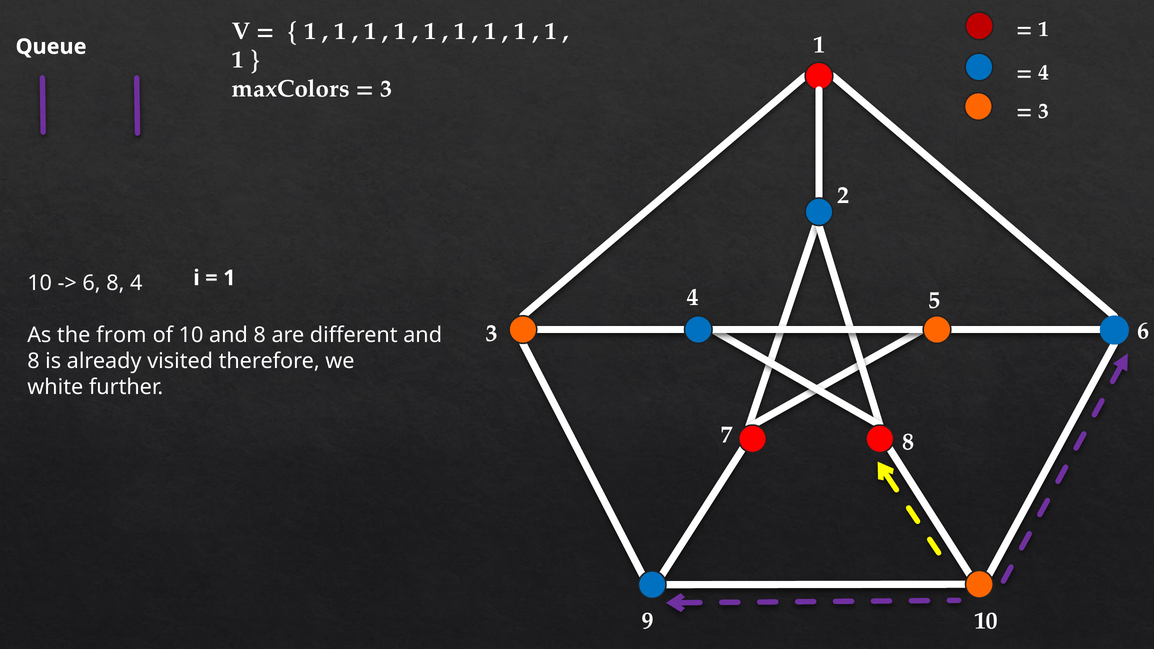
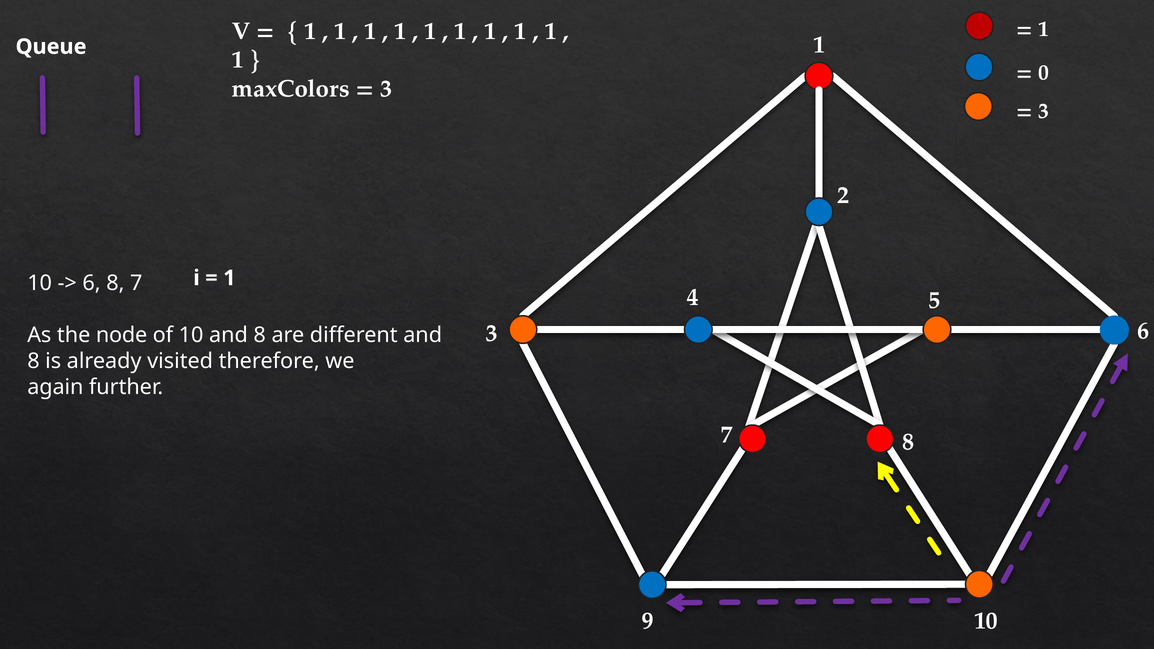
4 at (1044, 72): 4 -> 0
8 4: 4 -> 7
from: from -> node
white: white -> again
